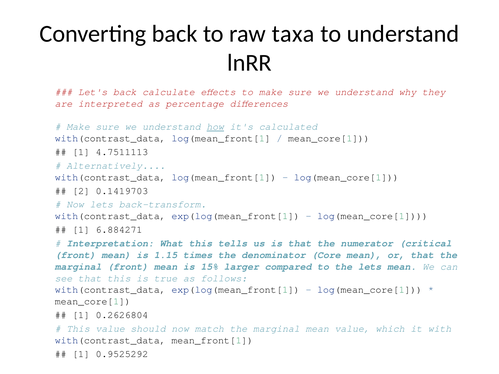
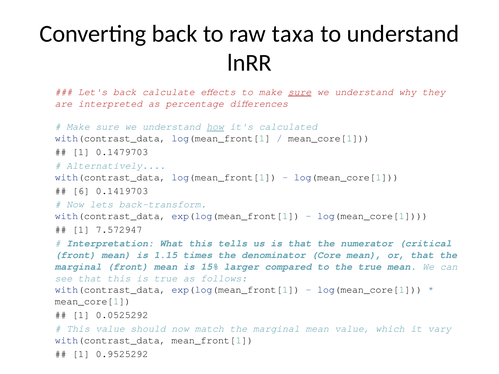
sure at (300, 92) underline: none -> present
4.7511113: 4.7511113 -> 0.1479703
2: 2 -> 6
6.884271: 6.884271 -> 7.572947
the lets: lets -> true
0.2626804: 0.2626804 -> 0.0525292
with: with -> vary
